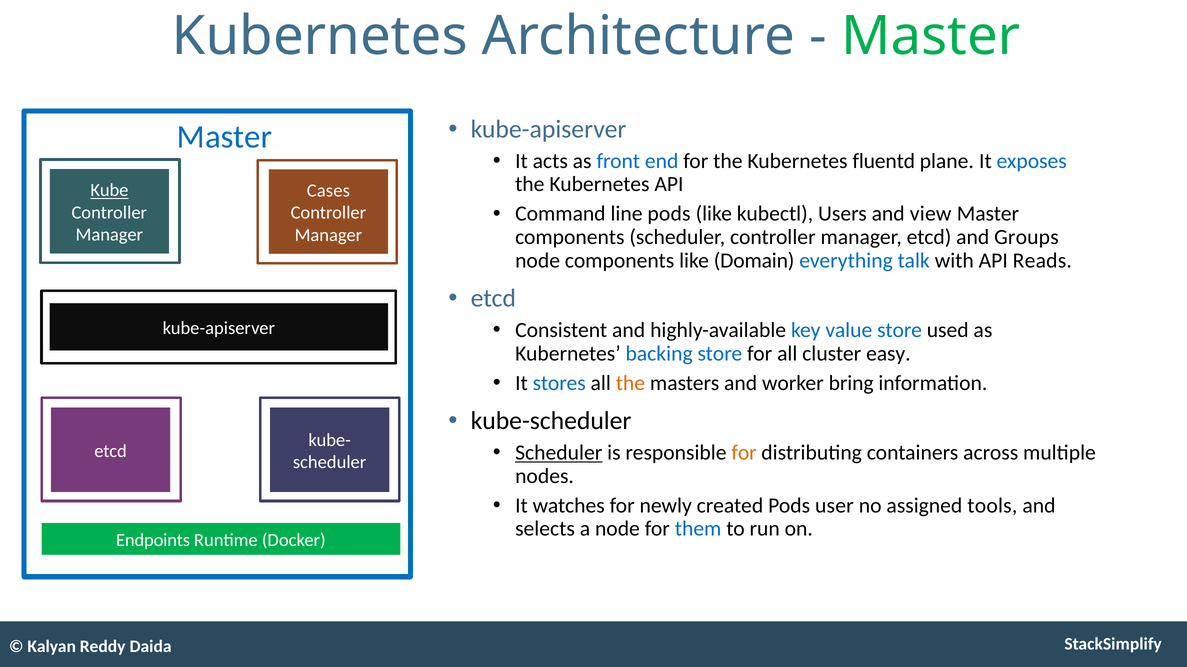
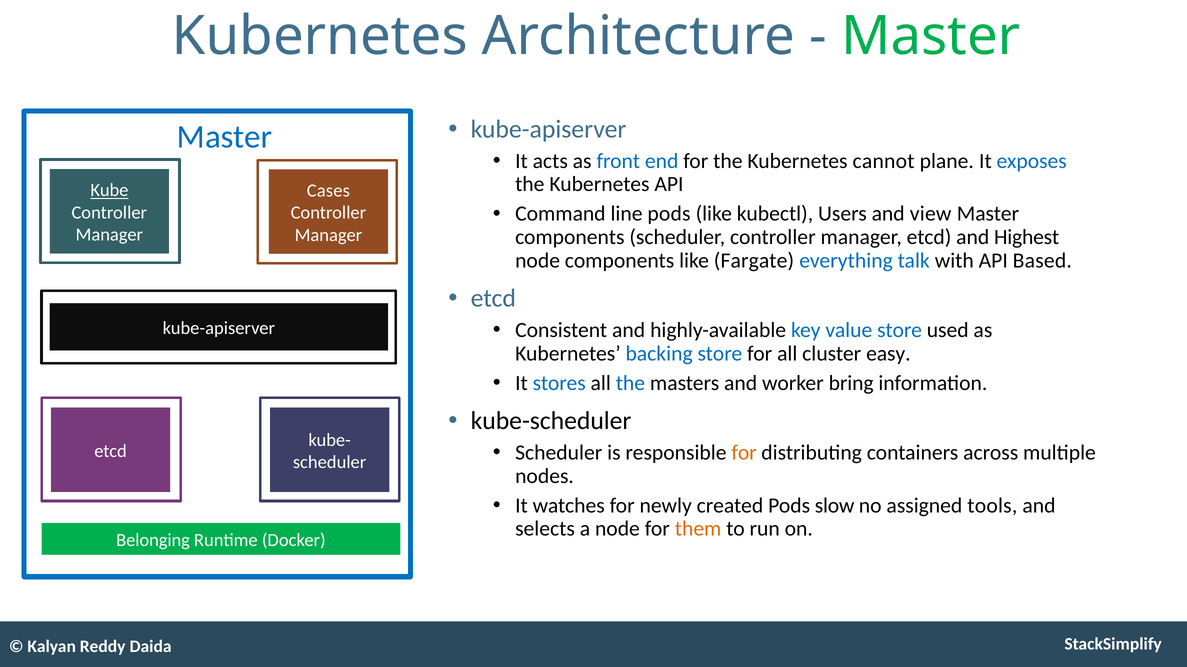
fluentd: fluentd -> cannot
Groups: Groups -> Highest
Domain: Domain -> Fargate
Reads: Reads -> Based
the at (630, 383) colour: orange -> blue
Scheduler at (559, 453) underline: present -> none
user: user -> slow
them colour: blue -> orange
Endpoints: Endpoints -> Belonging
